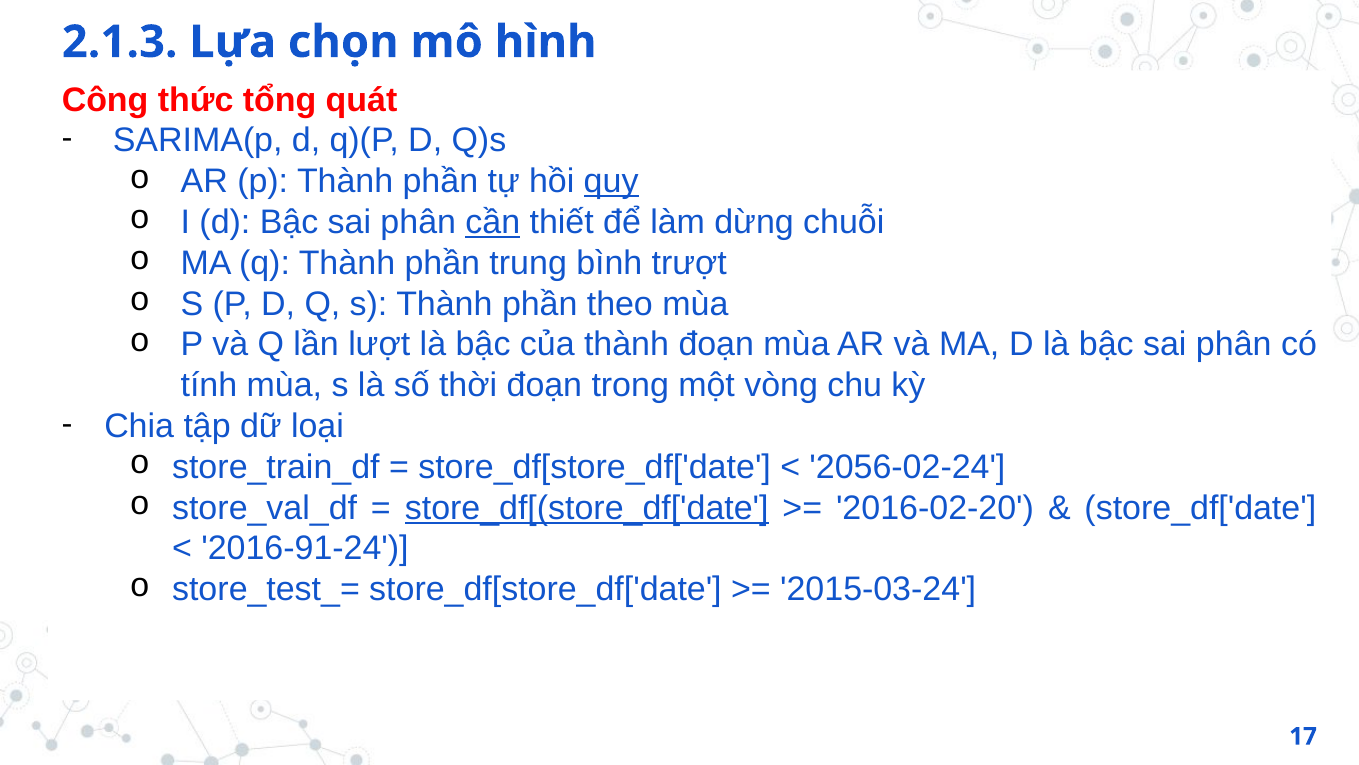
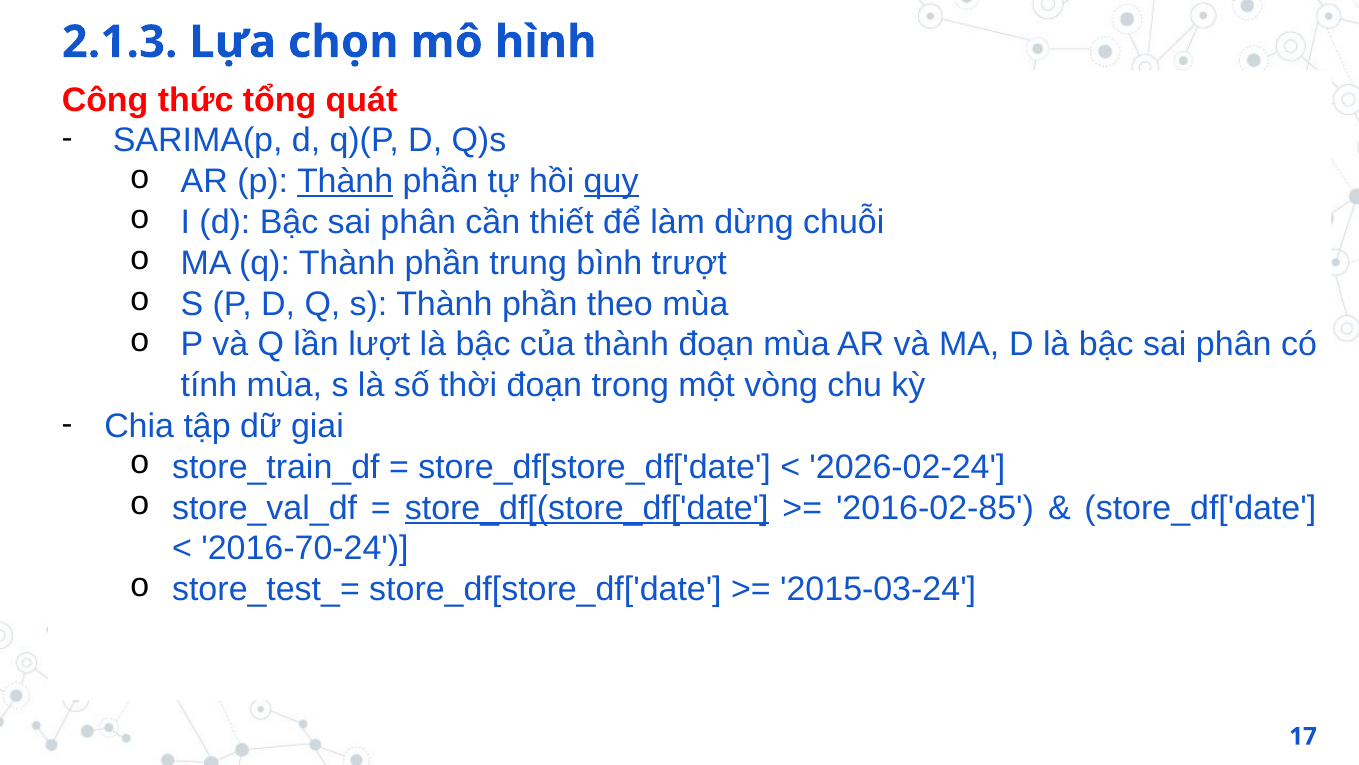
Thành at (345, 181) underline: none -> present
cần underline: present -> none
loại: loại -> giai
2056-02-24: 2056-02-24 -> 2026-02-24
2016-02-20: 2016-02-20 -> 2016-02-85
2016-91-24: 2016-91-24 -> 2016-70-24
